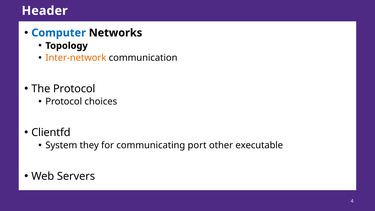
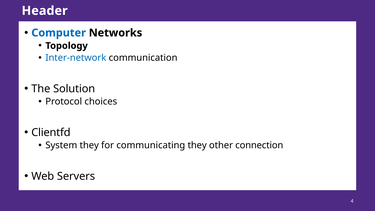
Inter-network colour: orange -> blue
The Protocol: Protocol -> Solution
communicating port: port -> they
executable: executable -> connection
